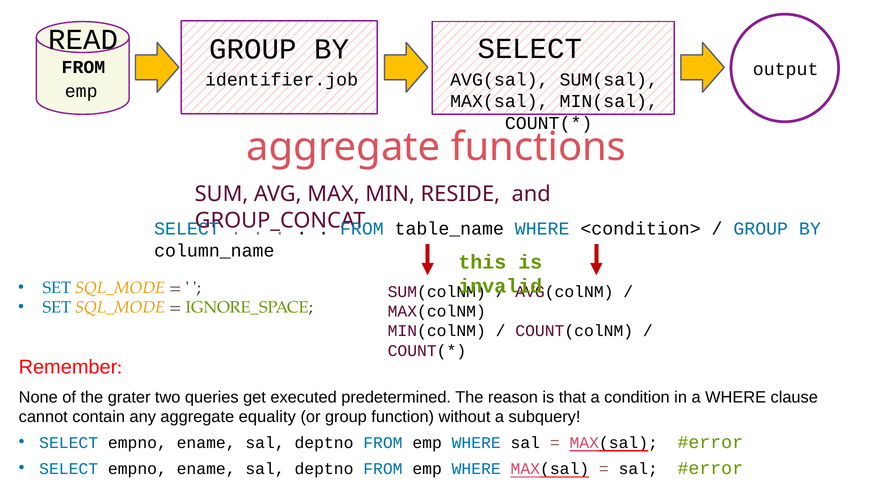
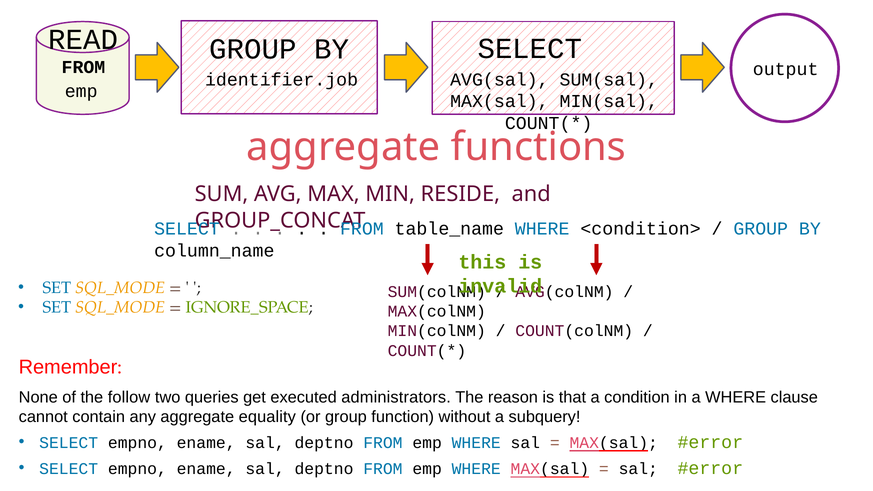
grater: grater -> follow
predetermined: predetermined -> administrators
